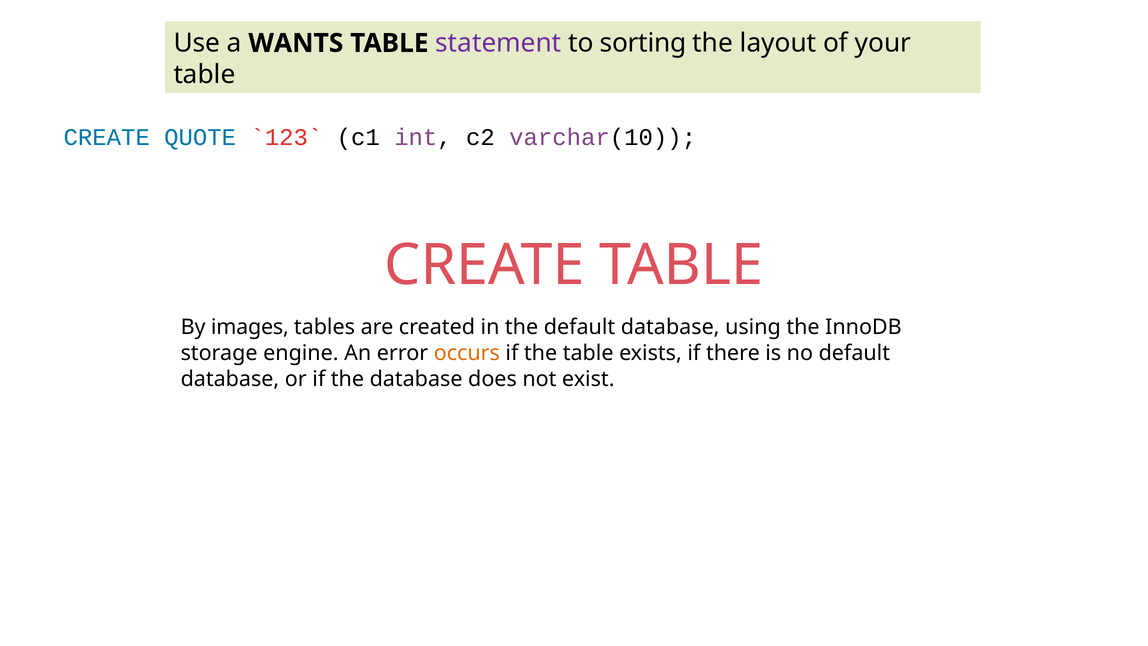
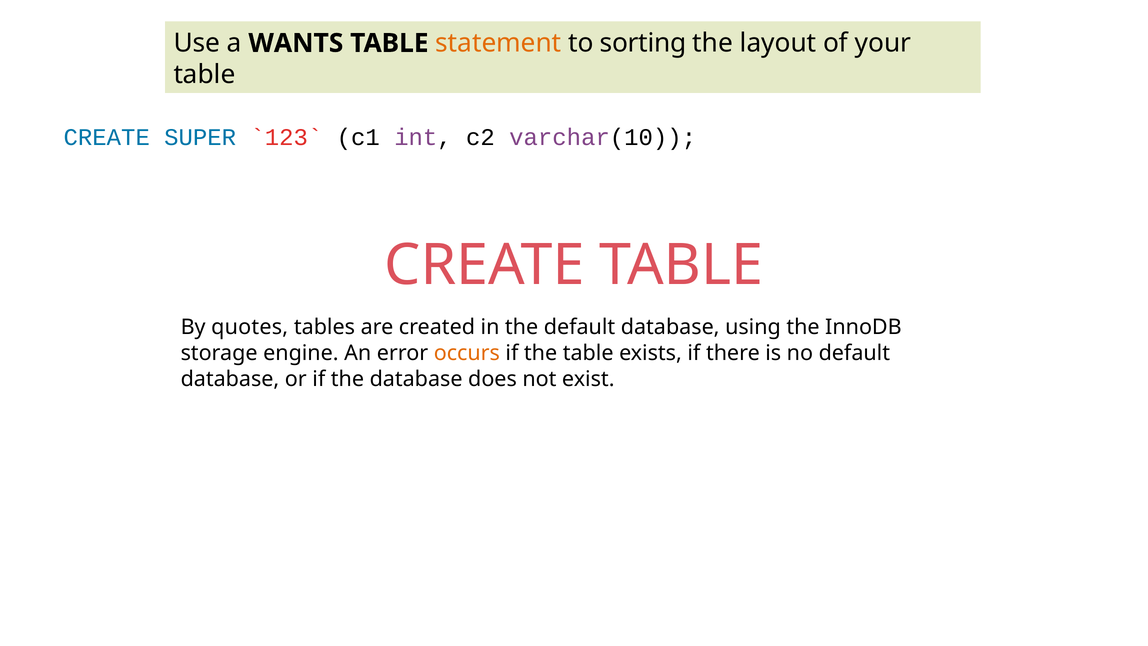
statement colour: purple -> orange
QUOTE: QUOTE -> SUPER
images: images -> quotes
